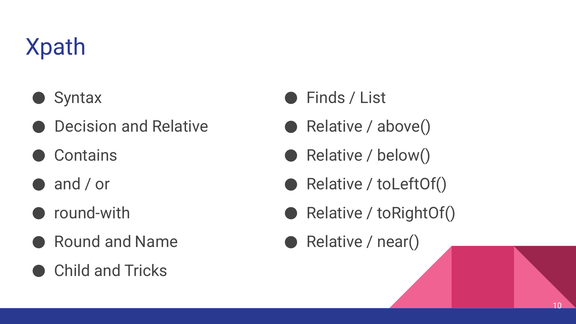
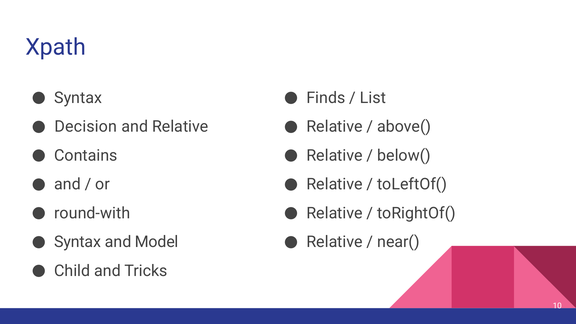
Round at (77, 242): Round -> Syntax
Name: Name -> Model
